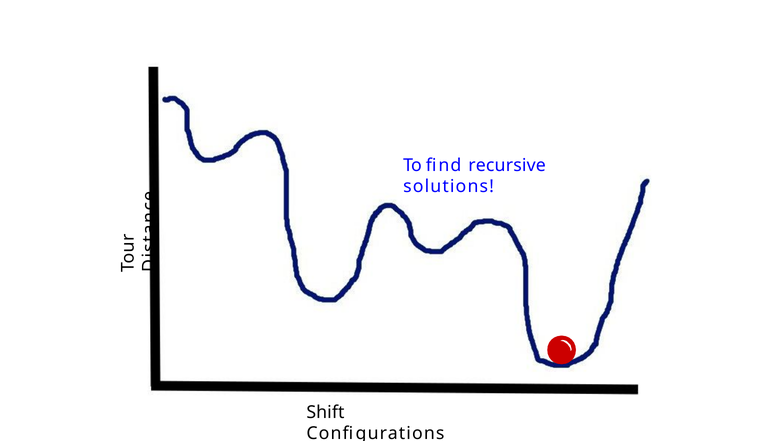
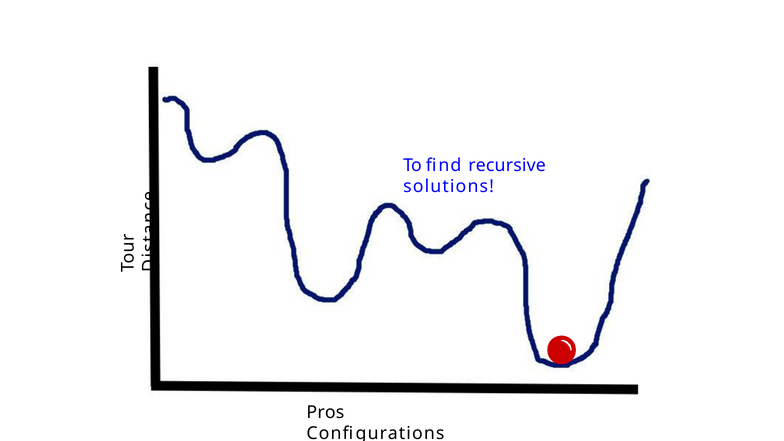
Shift: Shift -> Pros
